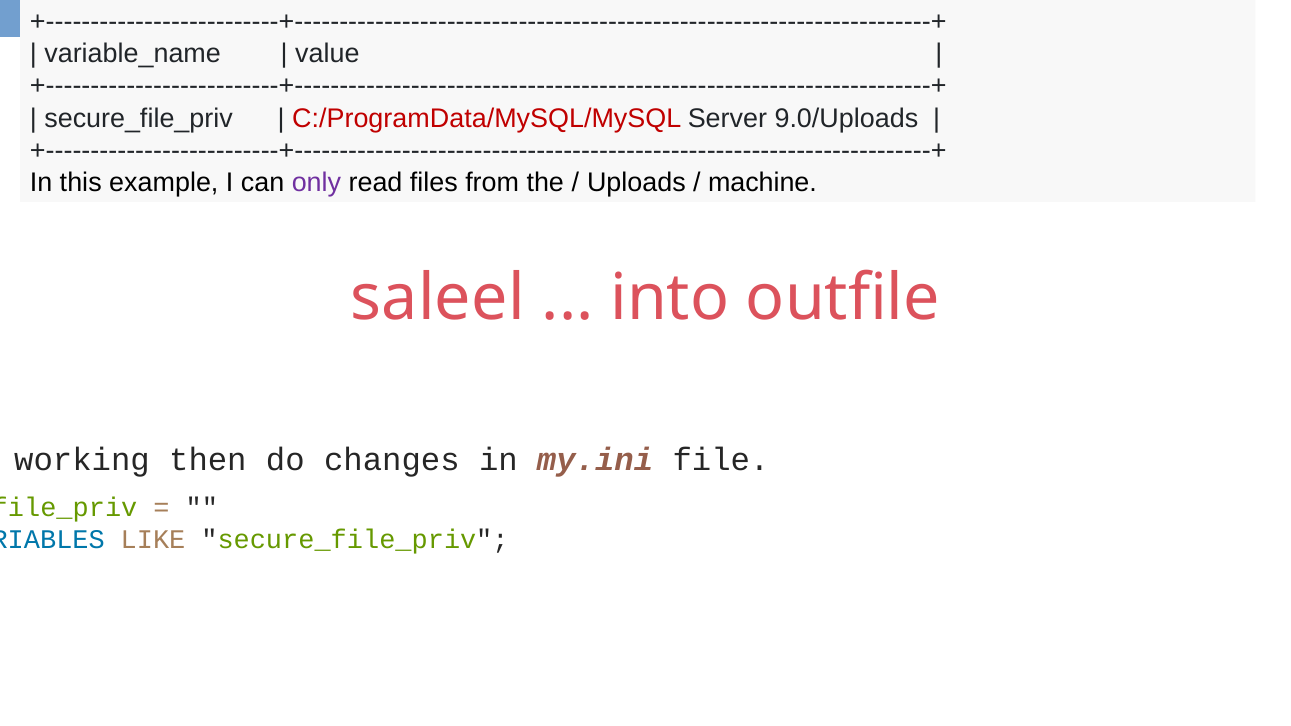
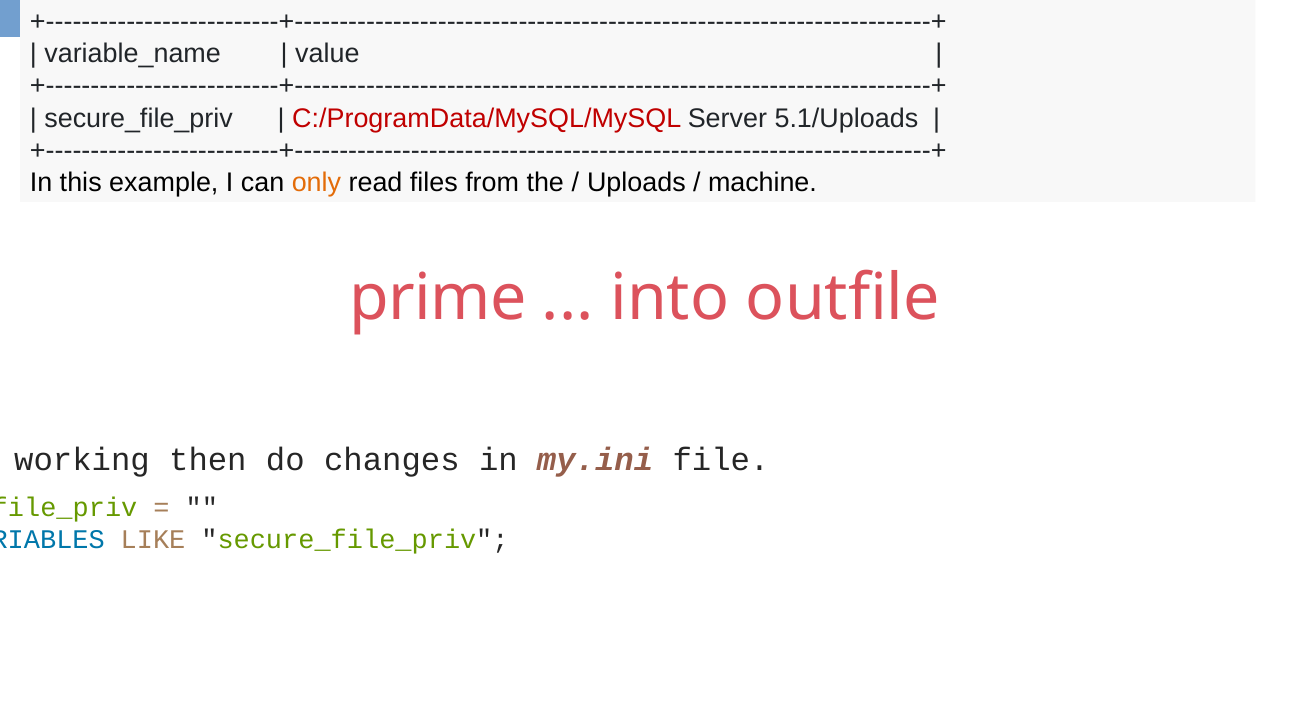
9.0/Uploads: 9.0/Uploads -> 5.1/Uploads
only colour: purple -> orange
saleel: saleel -> prime
